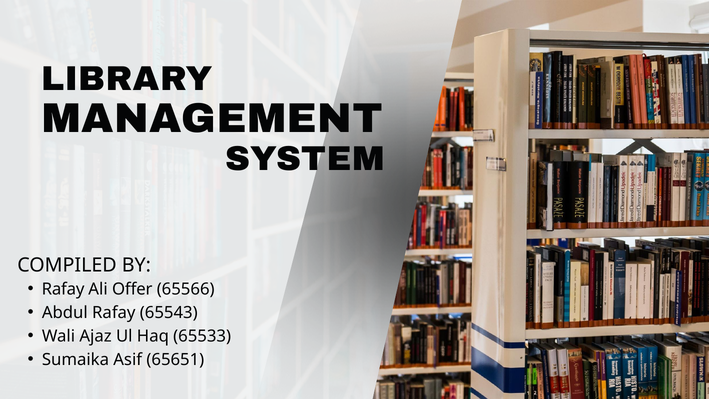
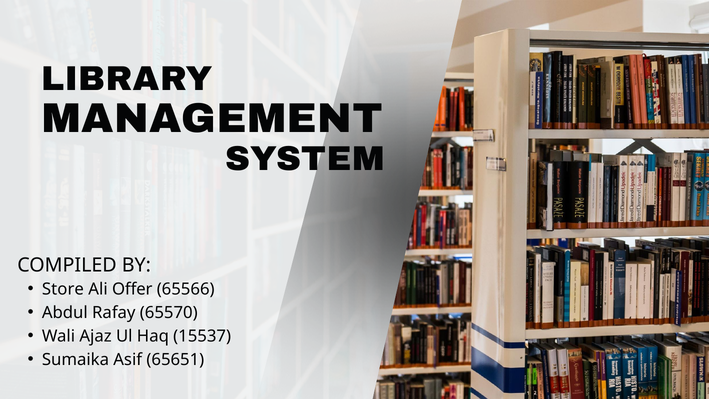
Rafay at (63, 289): Rafay -> Store
65543: 65543 -> 65570
65533: 65533 -> 15537
